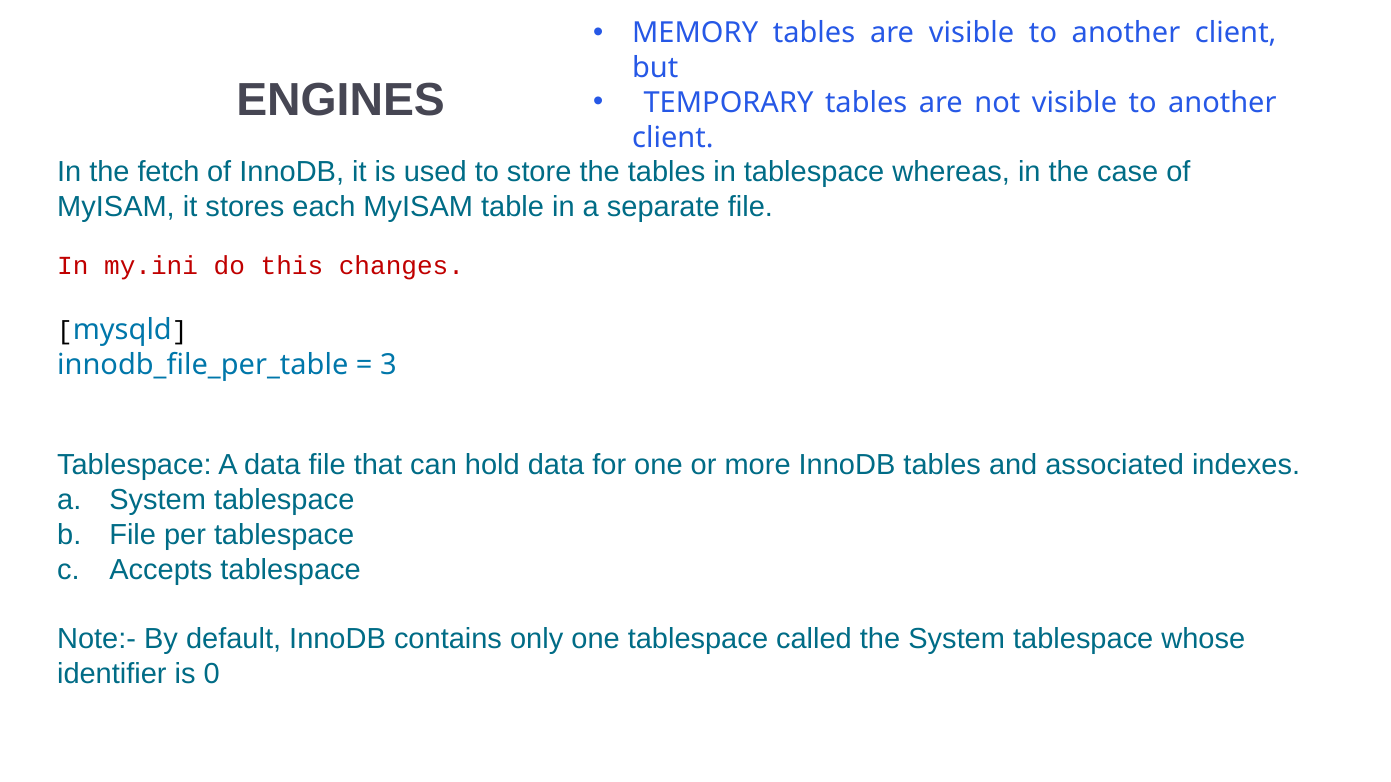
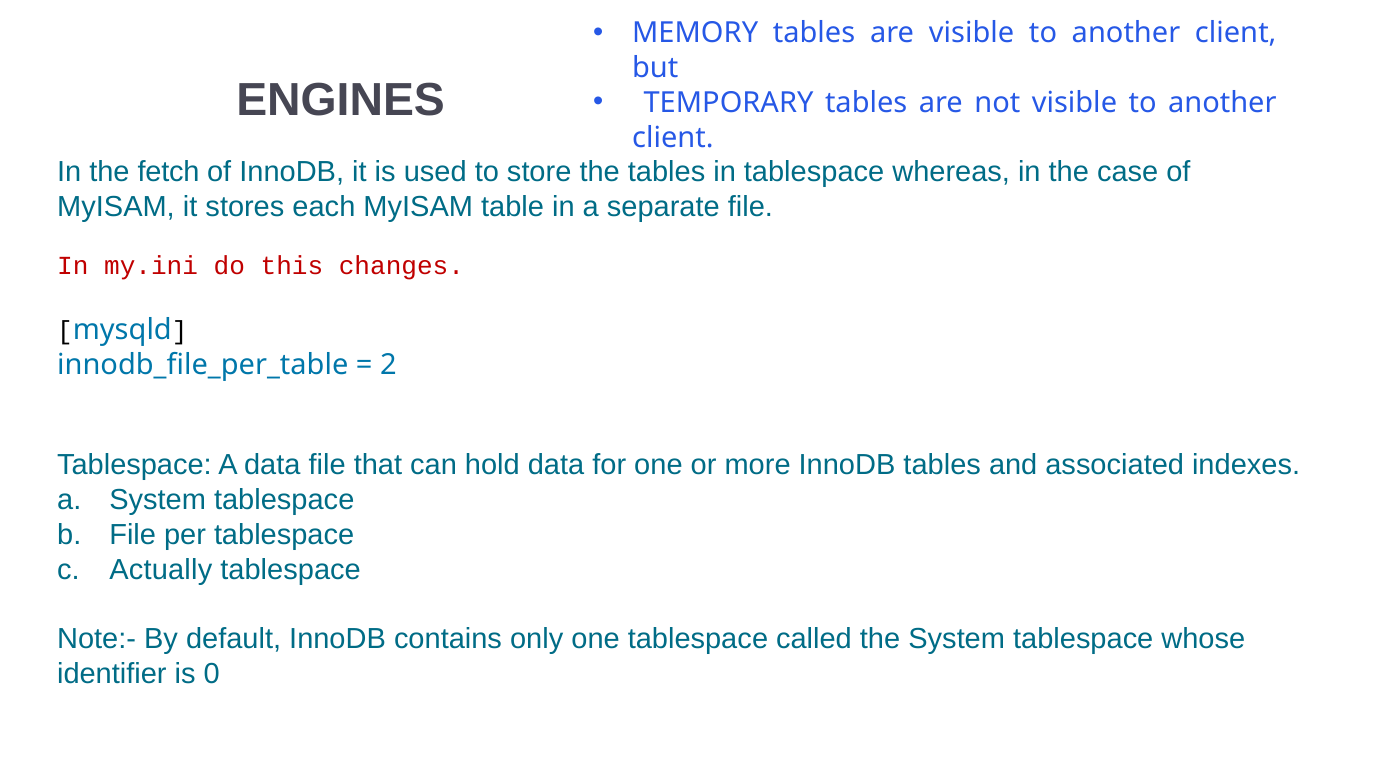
3: 3 -> 2
Accepts: Accepts -> Actually
